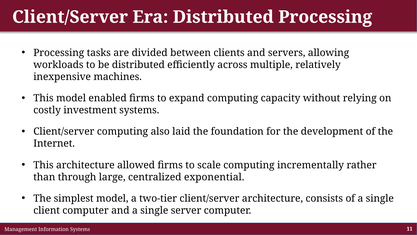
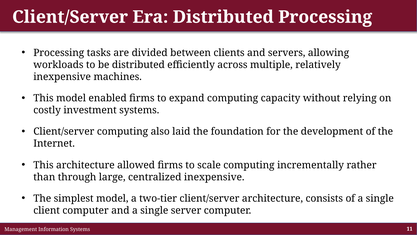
centralized exponential: exponential -> inexpensive
